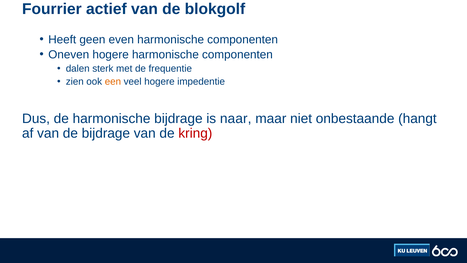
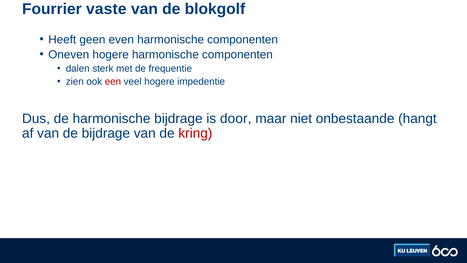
actief: actief -> vaste
een colour: orange -> red
naar: naar -> door
